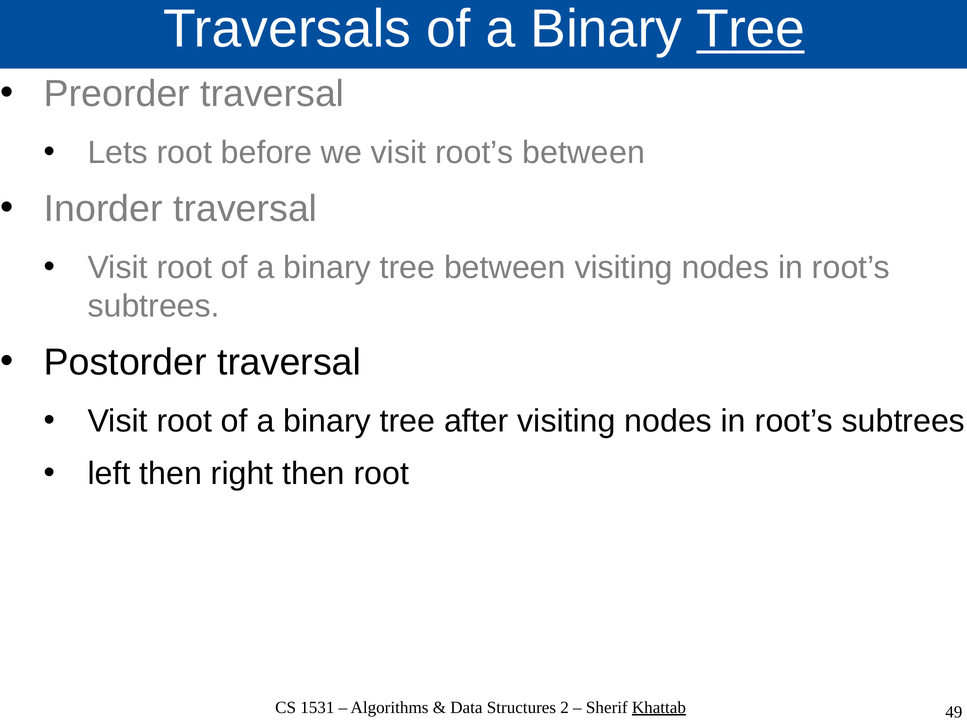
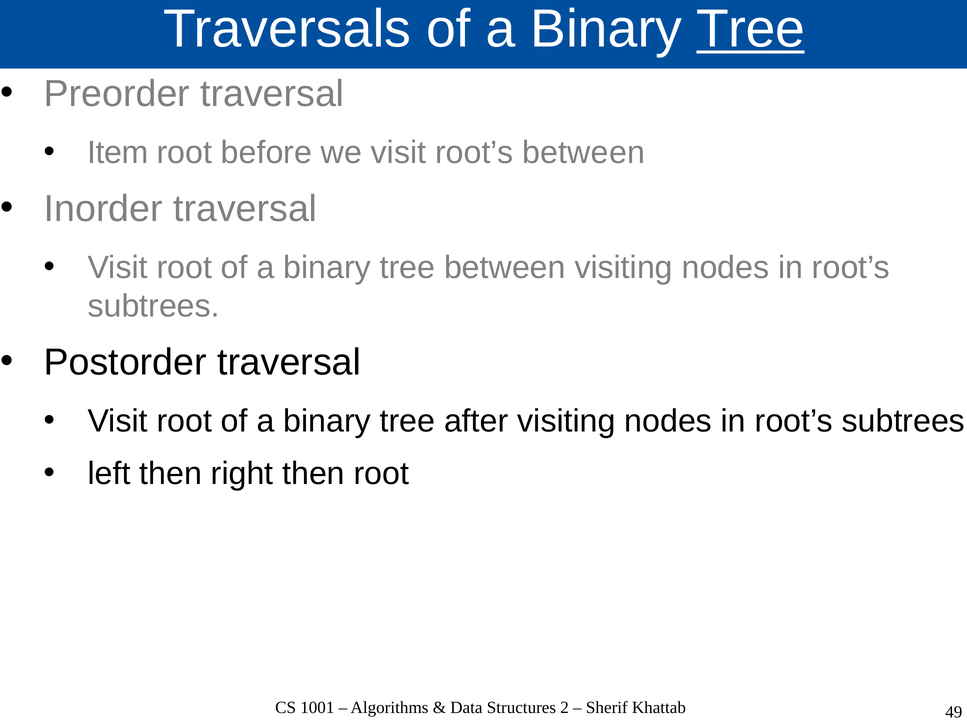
Lets: Lets -> Item
1531: 1531 -> 1001
Khattab underline: present -> none
